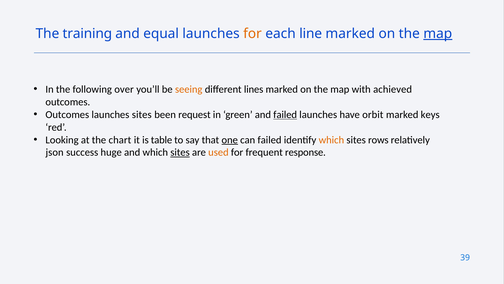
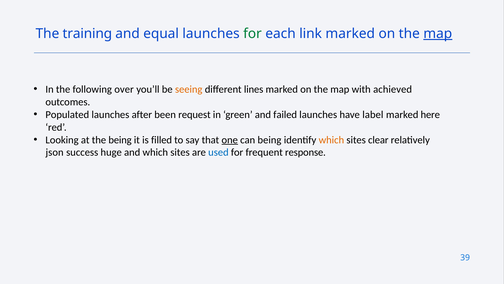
for at (253, 34) colour: orange -> green
line: line -> link
Outcomes at (67, 114): Outcomes -> Populated
launches sites: sites -> after
failed at (285, 114) underline: present -> none
orbit: orbit -> label
keys: keys -> here
the chart: chart -> being
table: table -> filled
can failed: failed -> being
rows: rows -> clear
sites at (180, 152) underline: present -> none
used colour: orange -> blue
